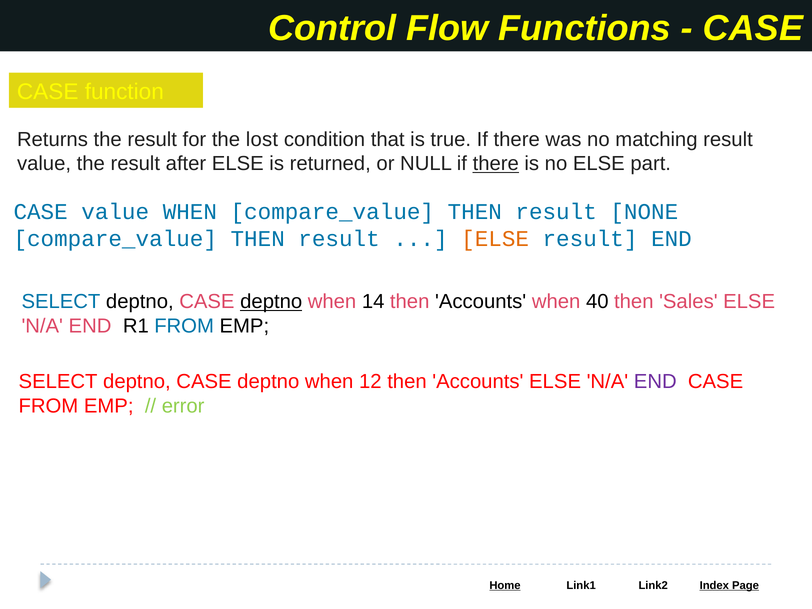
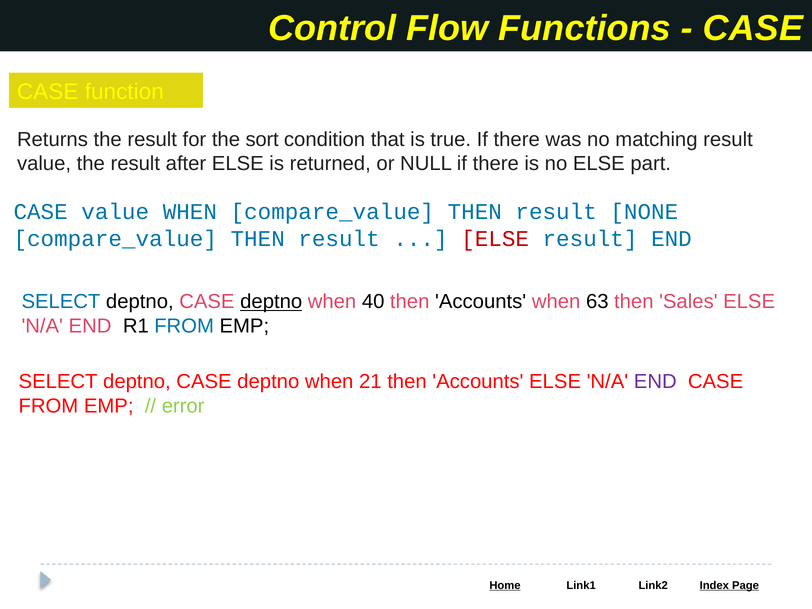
lost: lost -> sort
there at (496, 164) underline: present -> none
ELSE at (495, 239) colour: orange -> red
14: 14 -> 40
40: 40 -> 63
12: 12 -> 21
